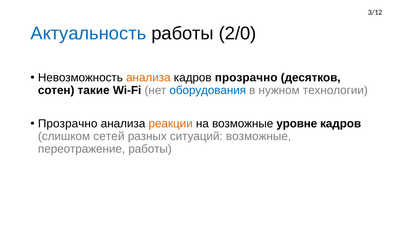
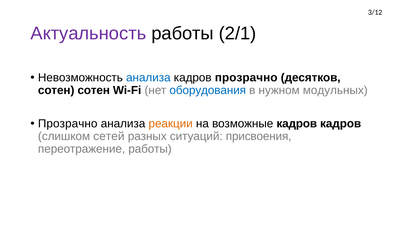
Актуальность colour: blue -> purple
2/0: 2/0 -> 2/1
анализа at (148, 78) colour: orange -> blue
сотен такие: такие -> сотен
технологии: технологии -> модульных
возможные уровне: уровне -> кадров
ситуаций возможные: возможные -> присвоения
